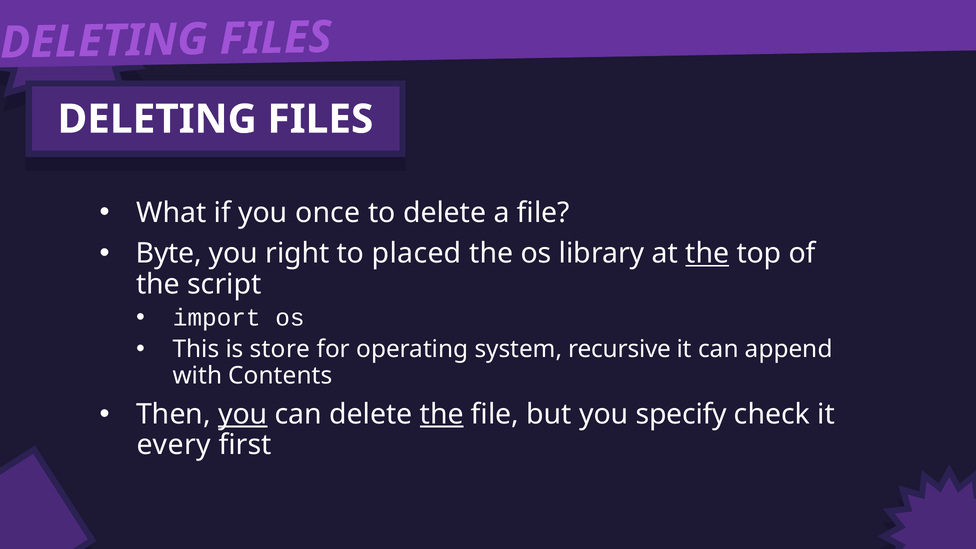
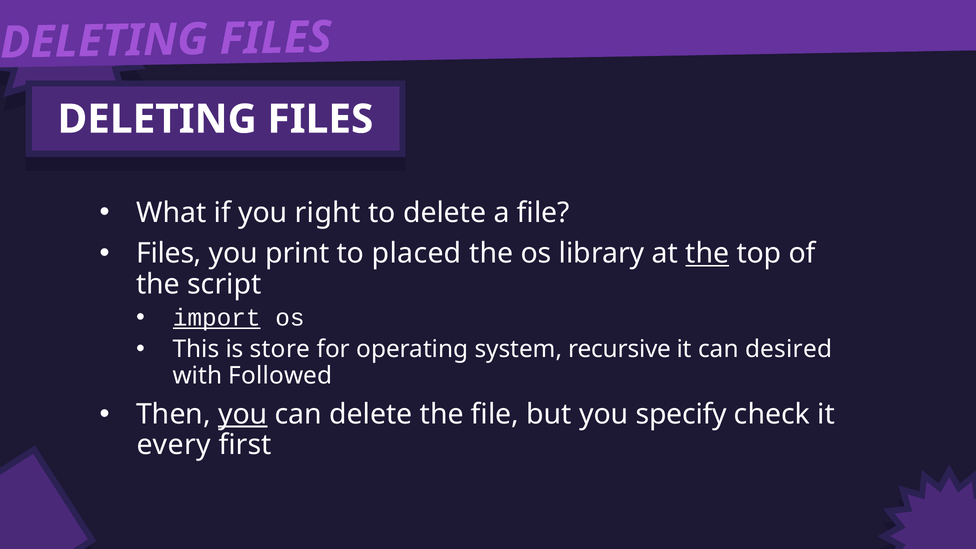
once: once -> right
Byte at (169, 253): Byte -> Files
right: right -> print
import underline: none -> present
append: append -> desired
Contents: Contents -> Followed
the at (442, 414) underline: present -> none
